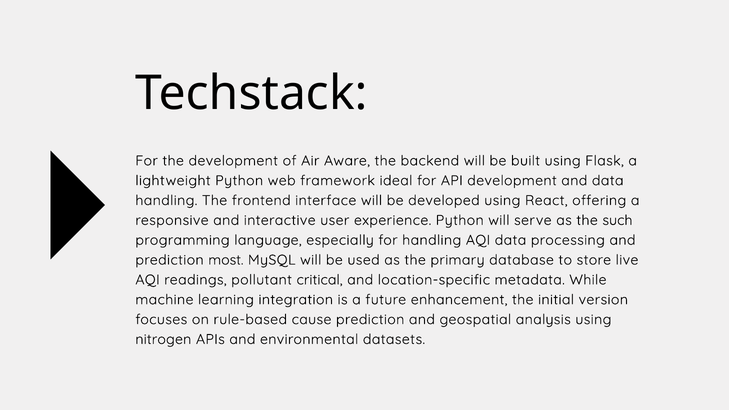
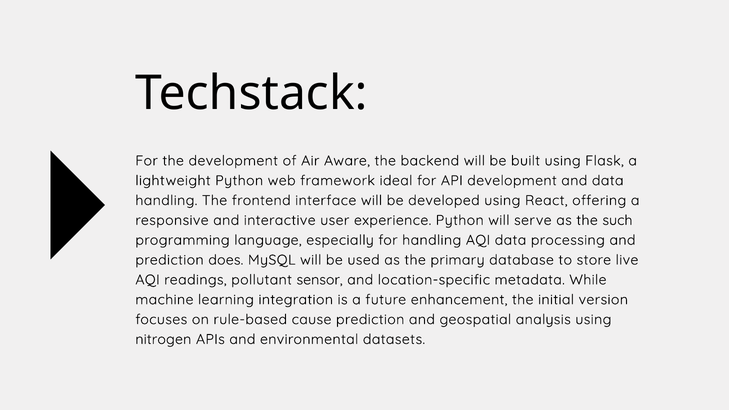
most: most -> does
critical: critical -> sensor
